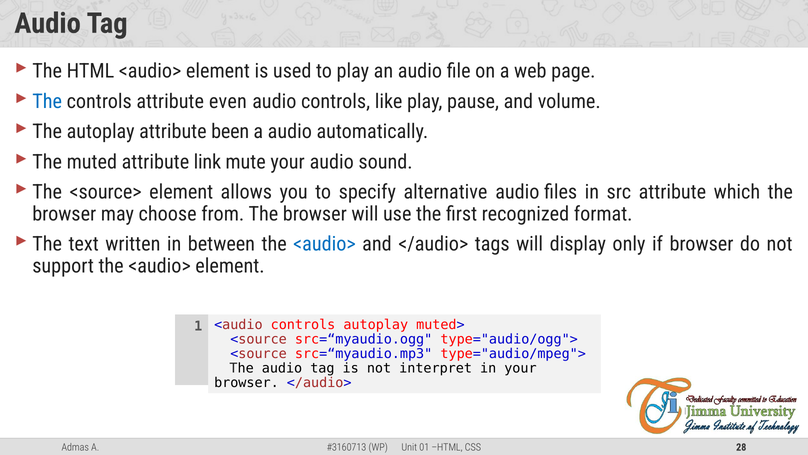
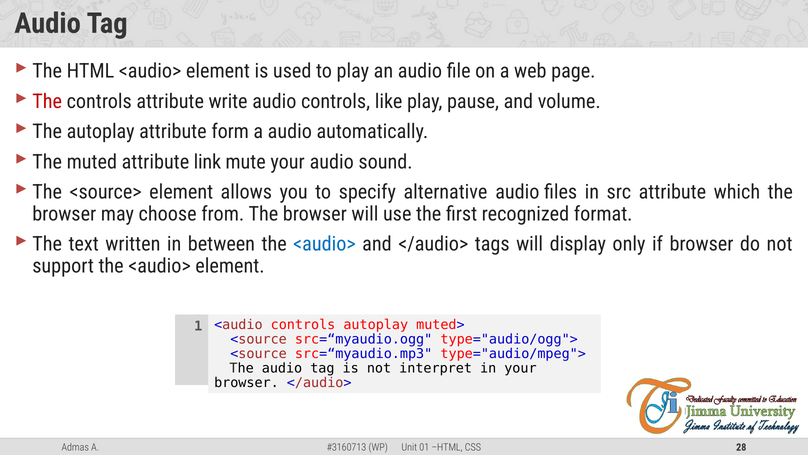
The at (47, 101) colour: blue -> red
even: even -> write
been: been -> form
